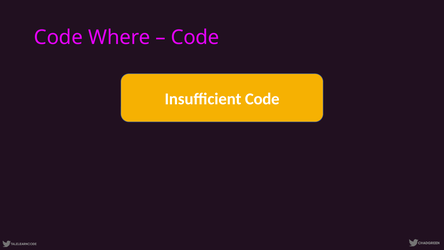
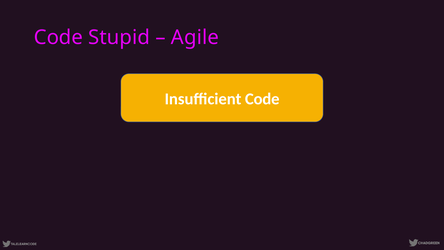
Where: Where -> Stupid
Code at (195, 37): Code -> Agile
